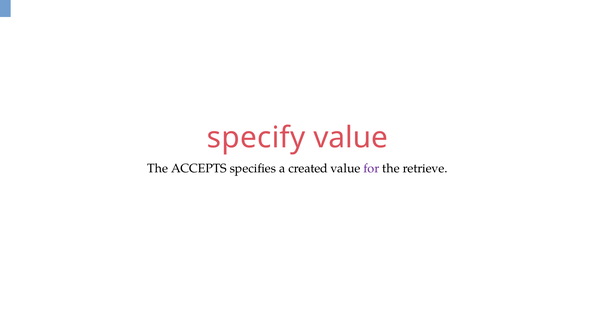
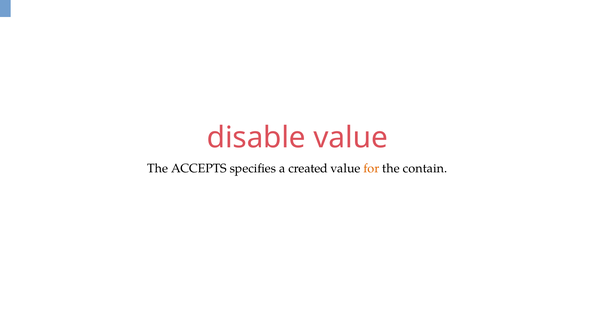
specify: specify -> disable
for colour: purple -> orange
retrieve: retrieve -> contain
